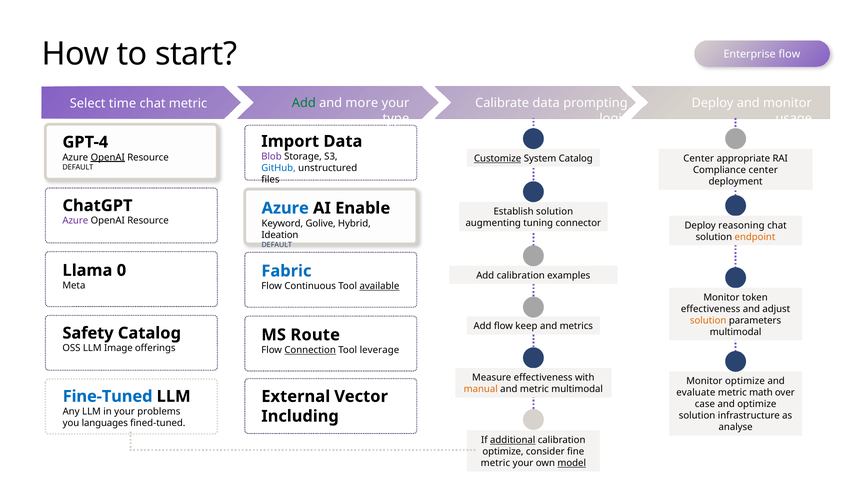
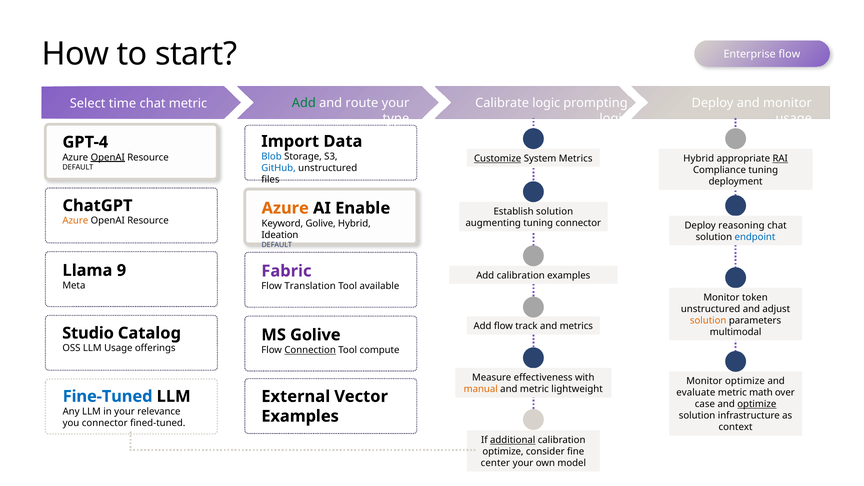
Calibrate data: data -> logic
more: more -> route
Blob colour: purple -> blue
System Catalog: Catalog -> Metrics
Center at (699, 158): Center -> Hybrid
RAI underline: none -> present
Compliance center: center -> tuning
Azure at (285, 208) colour: blue -> orange
Azure at (75, 221) colour: purple -> orange
endpoint colour: orange -> blue
0: 0 -> 9
Fabric colour: blue -> purple
Continuous: Continuous -> Translation
available underline: present -> none
effectiveness at (711, 309): effectiveness -> unstructured
keep: keep -> track
Safety: Safety -> Studio
MS Route: Route -> Golive
LLM Image: Image -> Usage
leverage: leverage -> compute
metric multimodal: multimodal -> lightweight
optimize at (757, 404) underline: none -> present
problems: problems -> relevance
Including at (300, 416): Including -> Examples
you languages: languages -> connector
analyse: analyse -> context
metric at (495, 463): metric -> center
model underline: present -> none
